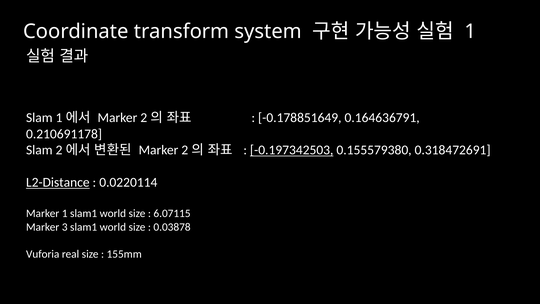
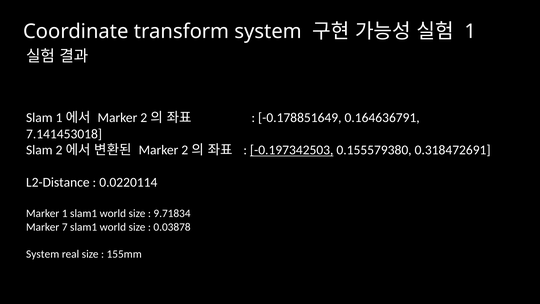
0.210691178: 0.210691178 -> 7.141453018
L2-Distance underline: present -> none
6.07115: 6.07115 -> 9.71834
3: 3 -> 7
Vuforia at (43, 254): Vuforia -> System
